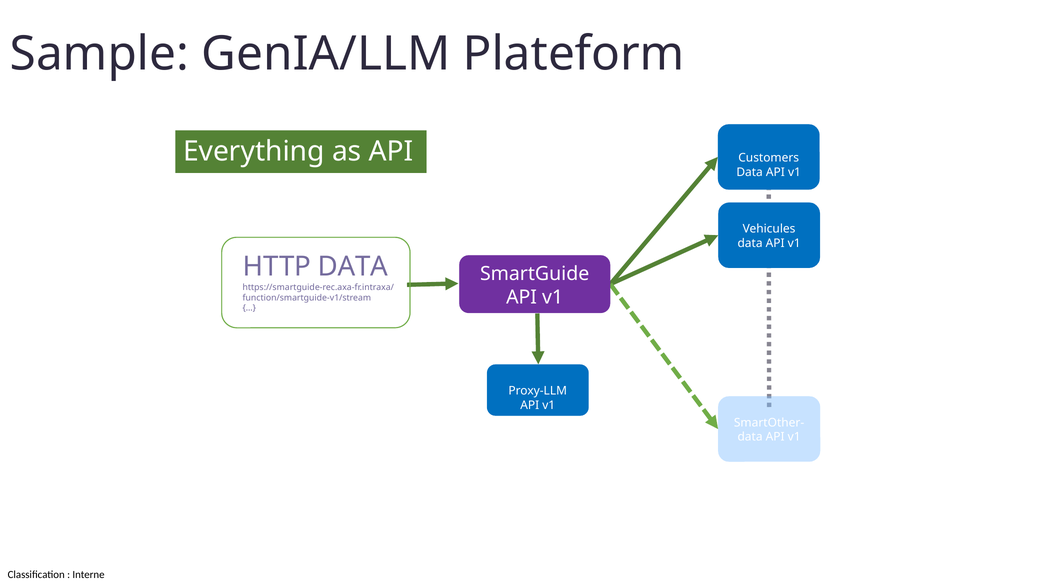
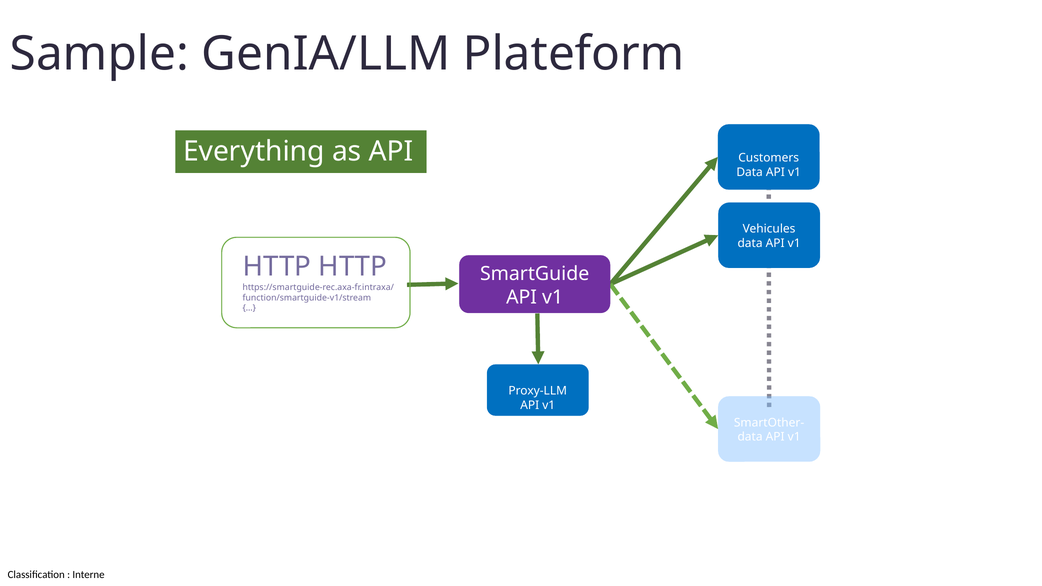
HTTP DATA: DATA -> HTTP
